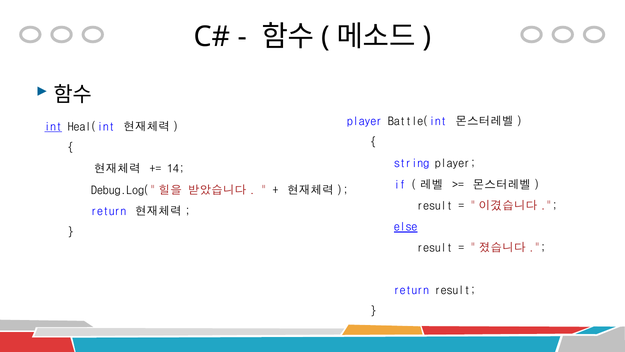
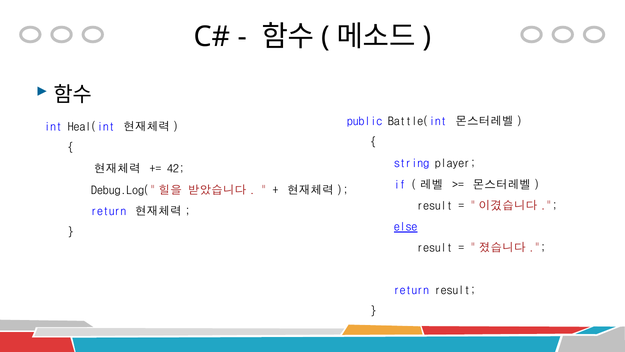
player at (365, 121): player -> public
int underline: present -> none
14: 14 -> 42
